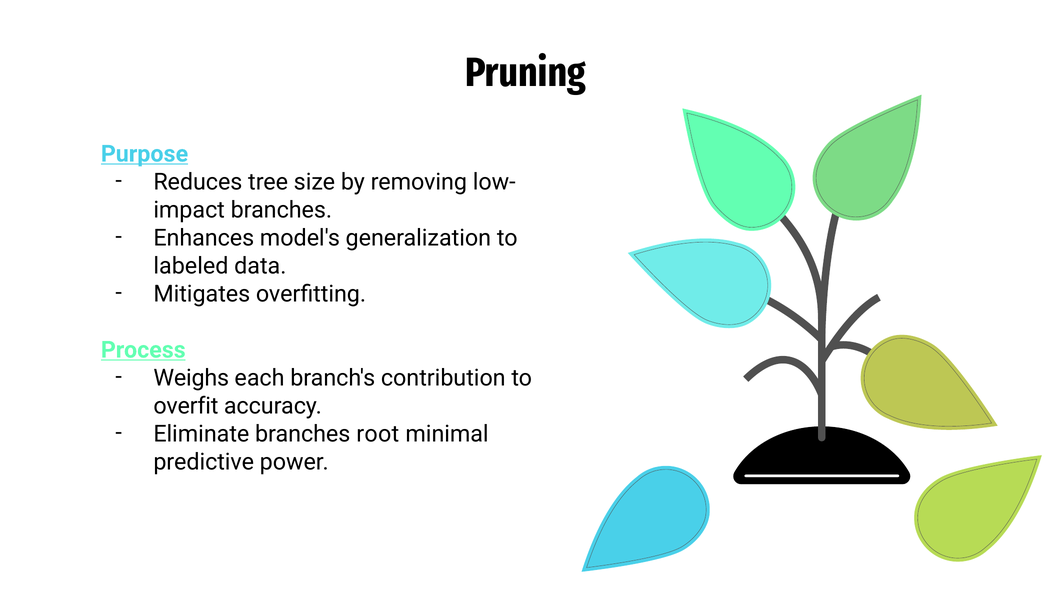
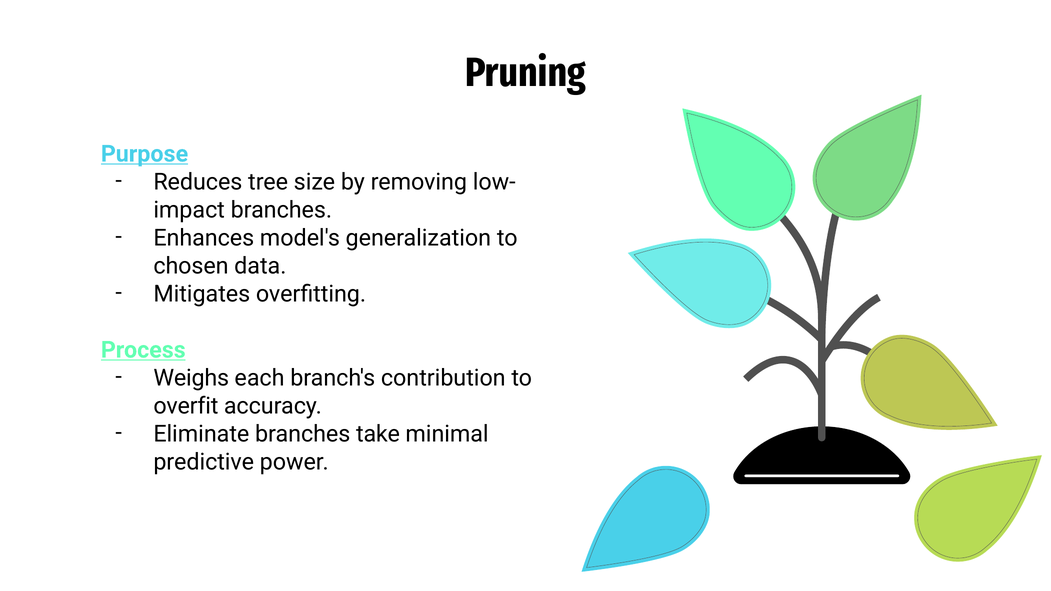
labeled: labeled -> chosen
root: root -> take
